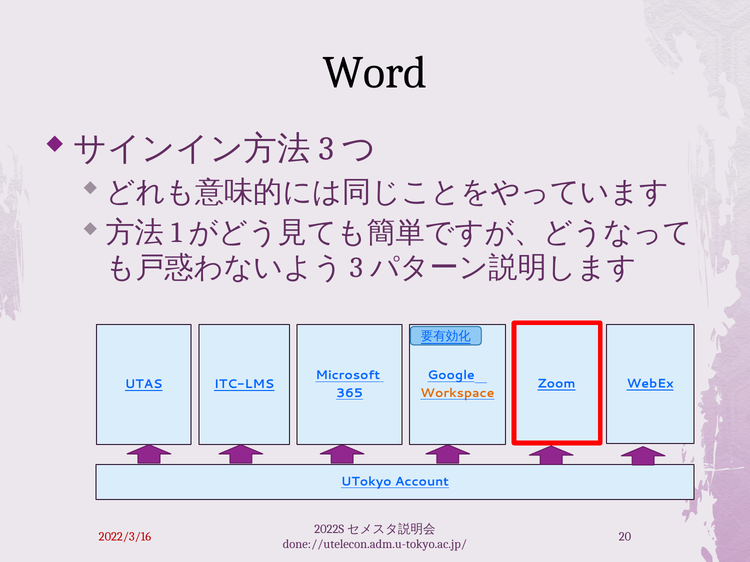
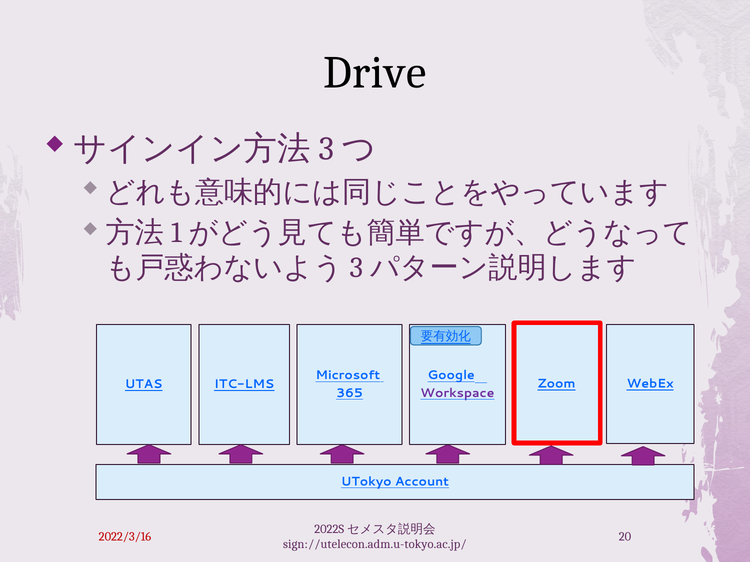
Word: Word -> Drive
Workspace colour: orange -> purple
done://utelecon.adm.u-tokyo.ac.jp/: done://utelecon.adm.u-tokyo.ac.jp/ -> sign://utelecon.adm.u-tokyo.ac.jp/
